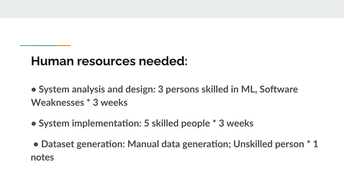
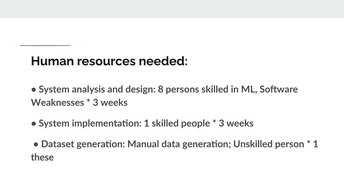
design 3: 3 -> 8
implementation 5: 5 -> 1
notes: notes -> these
